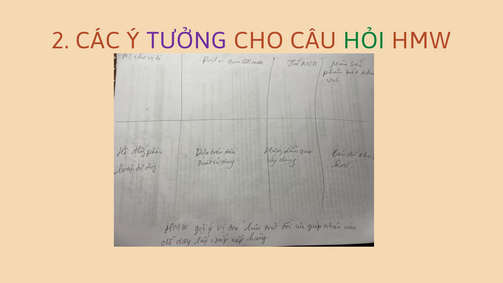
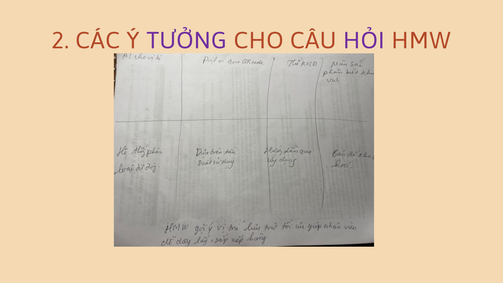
HỎI colour: green -> purple
